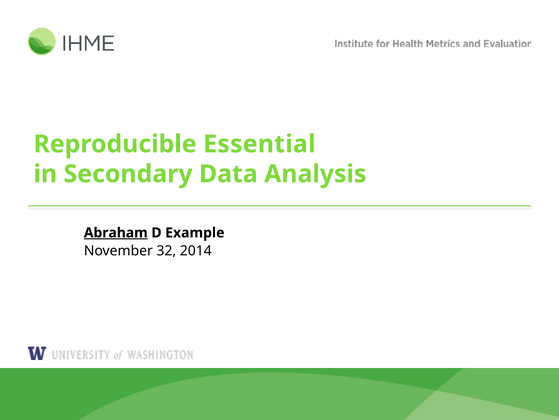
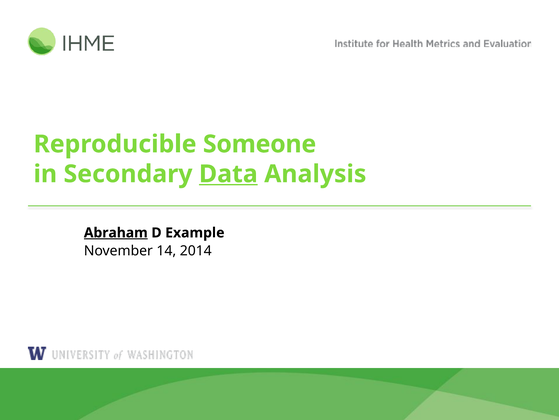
Essential: Essential -> Someone
Data underline: none -> present
32: 32 -> 14
